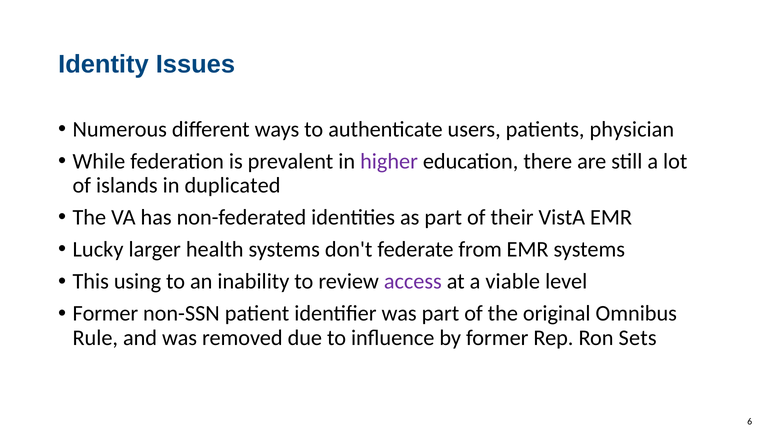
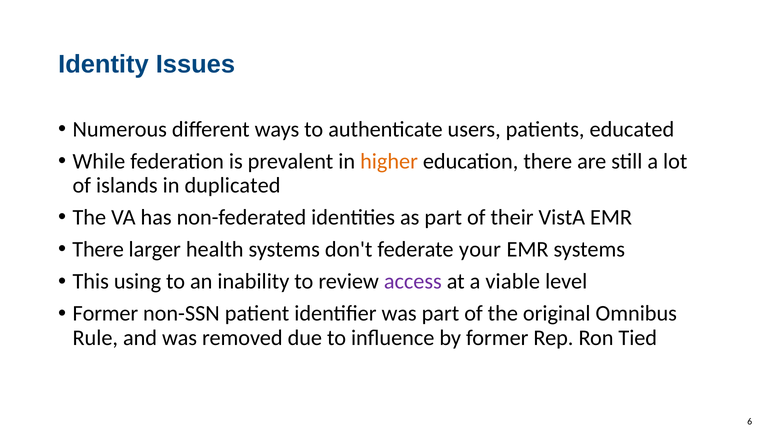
physician: physician -> educated
higher colour: purple -> orange
Lucky at (98, 249): Lucky -> There
from: from -> your
Sets: Sets -> Tied
